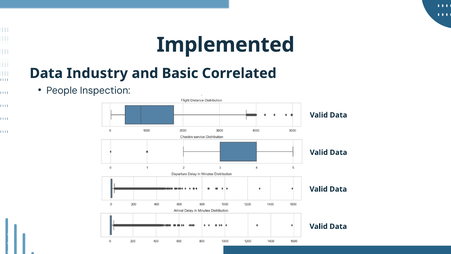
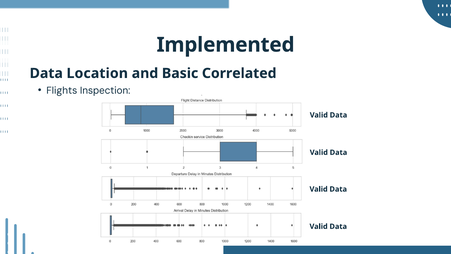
Industry: Industry -> Location
People: People -> Flights
